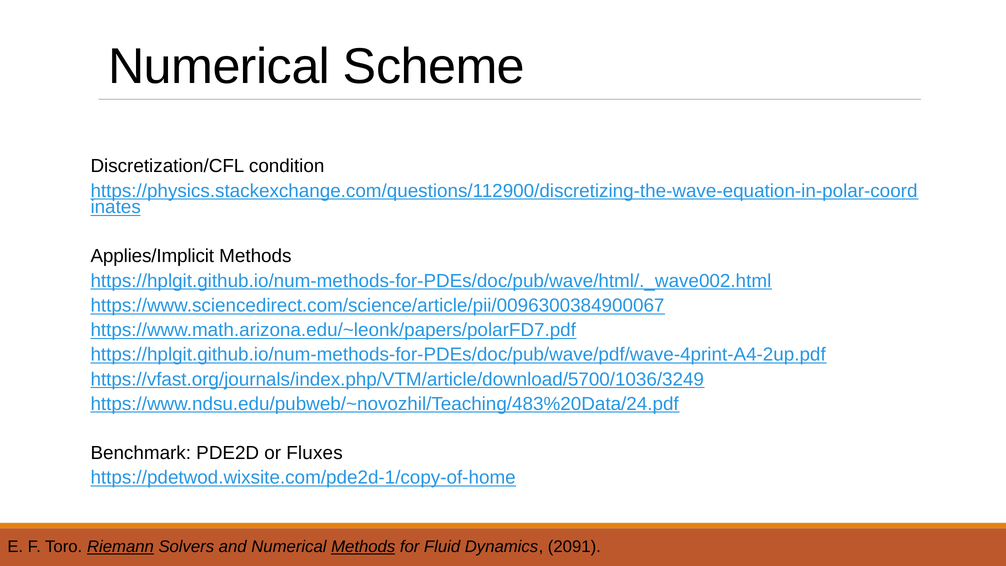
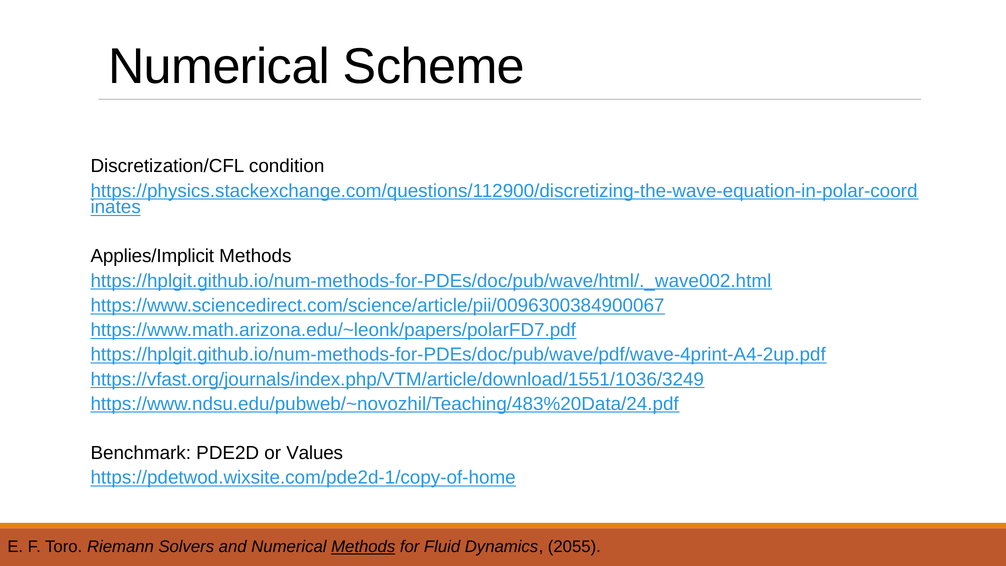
https://vfast.org/journals/index.php/VTM/article/download/5700/1036/3249: https://vfast.org/journals/index.php/VTM/article/download/5700/1036/3249 -> https://vfast.org/journals/index.php/VTM/article/download/1551/1036/3249
Fluxes: Fluxes -> Values
Riemann underline: present -> none
2091: 2091 -> 2055
